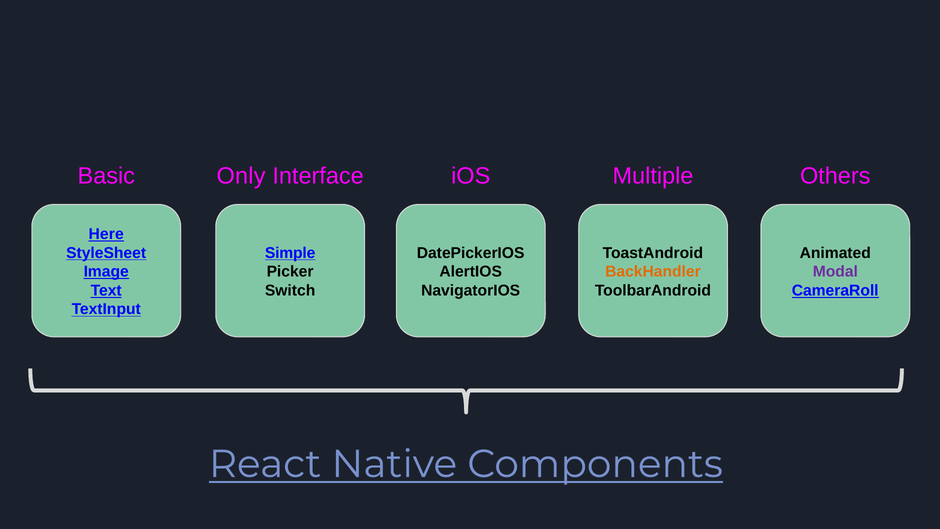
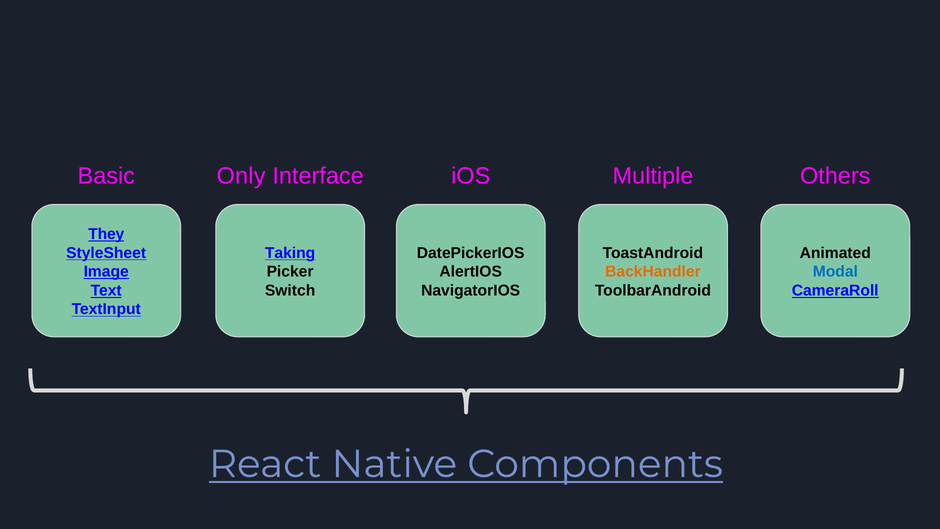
Here: Here -> They
Simple: Simple -> Taking
Modal colour: purple -> blue
